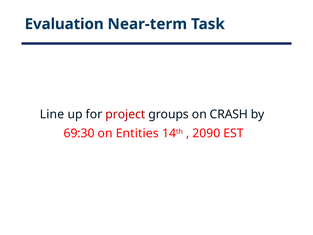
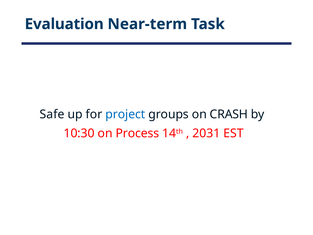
Line: Line -> Safe
project colour: red -> blue
69:30: 69:30 -> 10:30
Entities: Entities -> Process
2090: 2090 -> 2031
